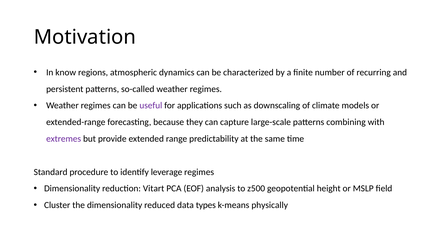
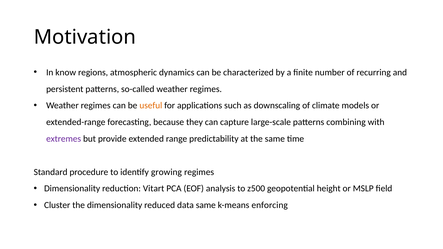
useful colour: purple -> orange
leverage: leverage -> growing
data types: types -> same
physically: physically -> enforcing
